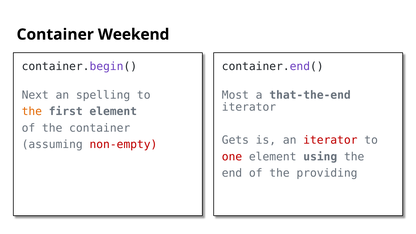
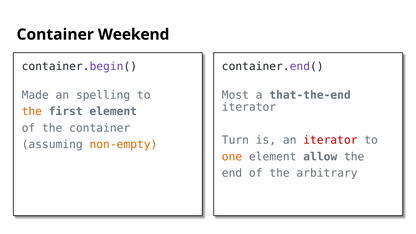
Next: Next -> Made
Gets: Gets -> Turn
non-empty colour: red -> orange
one colour: red -> orange
using: using -> allow
providing: providing -> arbitrary
